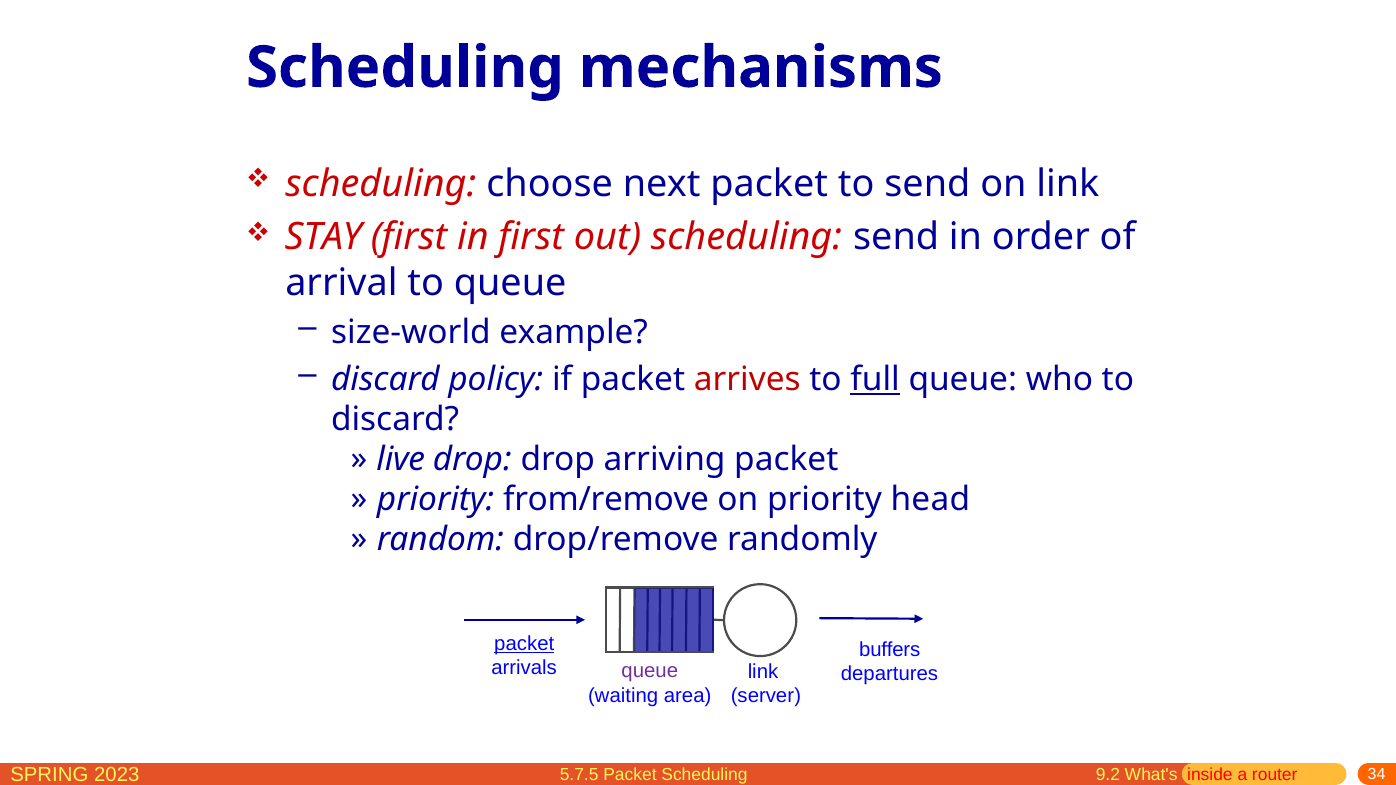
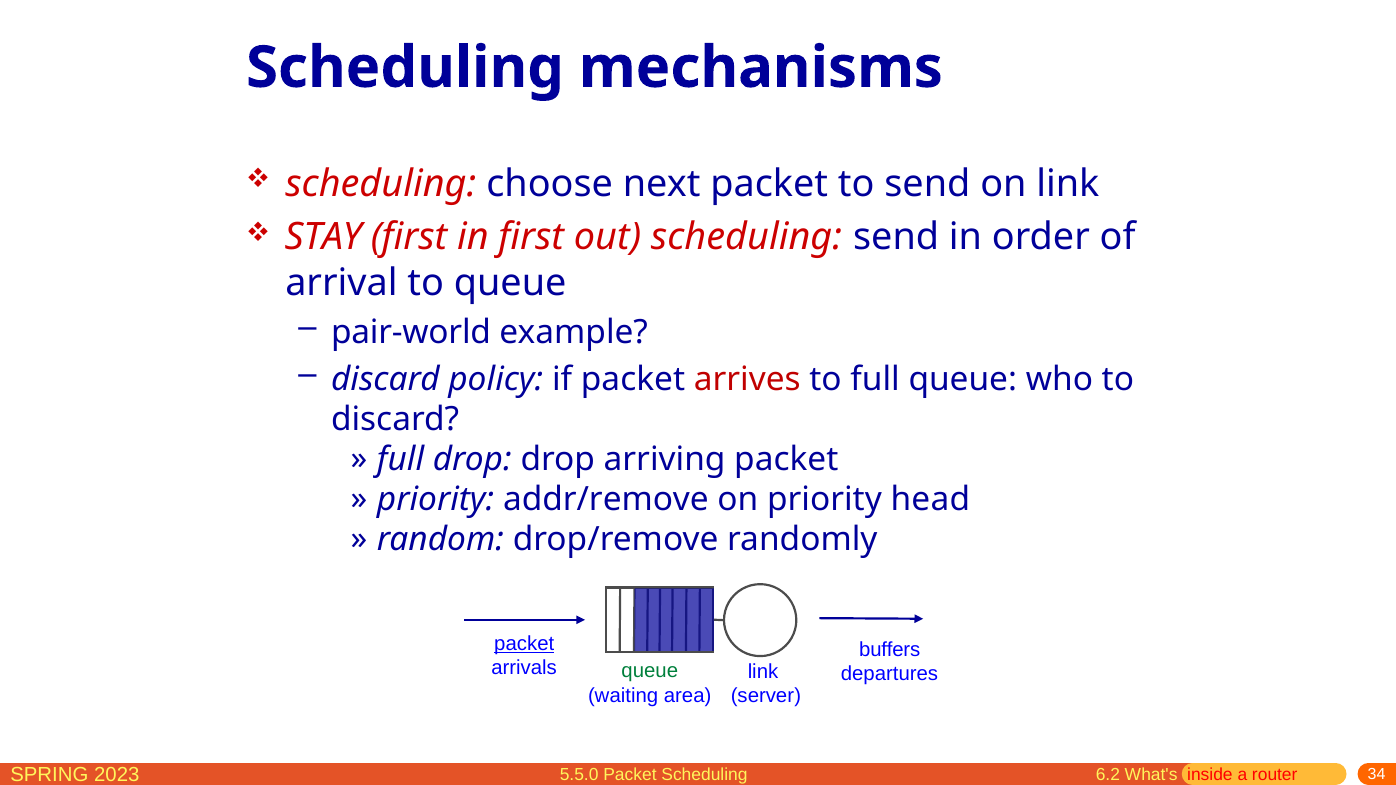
size-world: size-world -> pair-world
full at (875, 379) underline: present -> none
live at (401, 459): live -> full
from/remove: from/remove -> addr/remove
queue at (650, 671) colour: purple -> green
5.7.5: 5.7.5 -> 5.5.0
9.2: 9.2 -> 6.2
